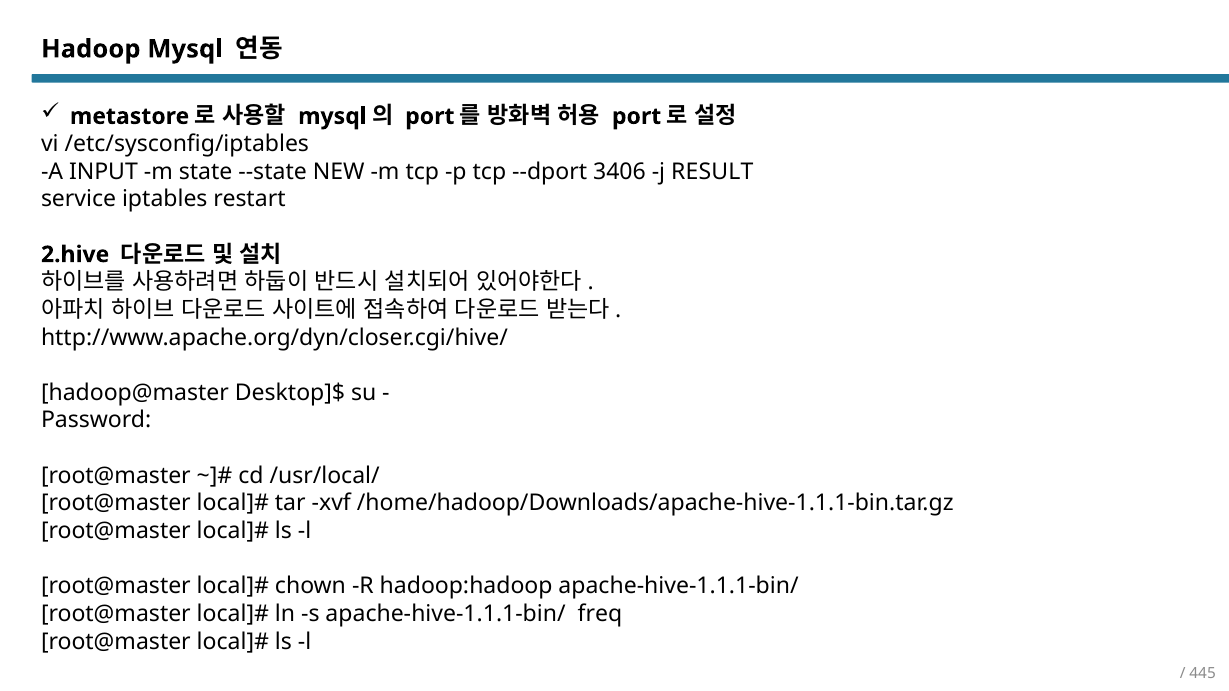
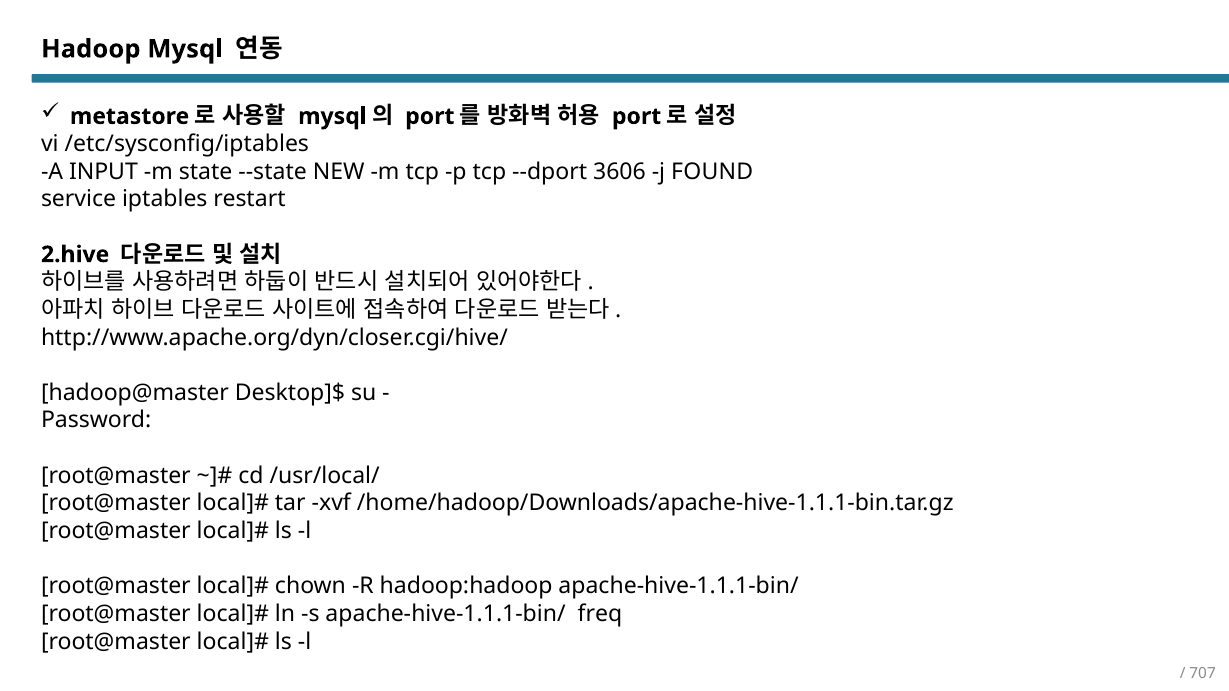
3406: 3406 -> 3606
RESULT: RESULT -> FOUND
445: 445 -> 707
